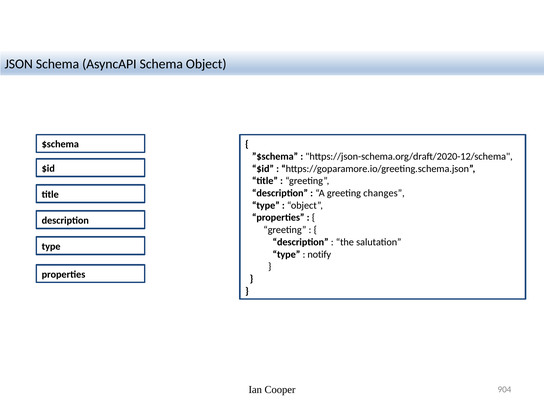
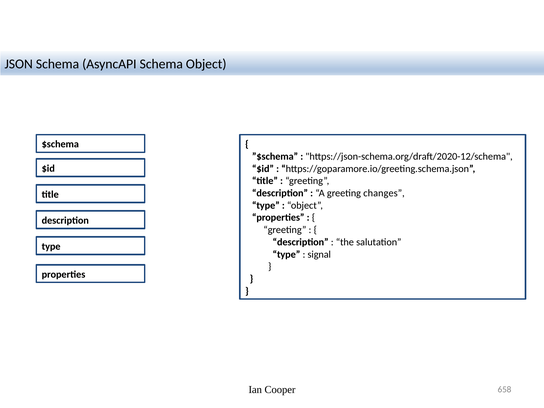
notify: notify -> signal
904: 904 -> 658
